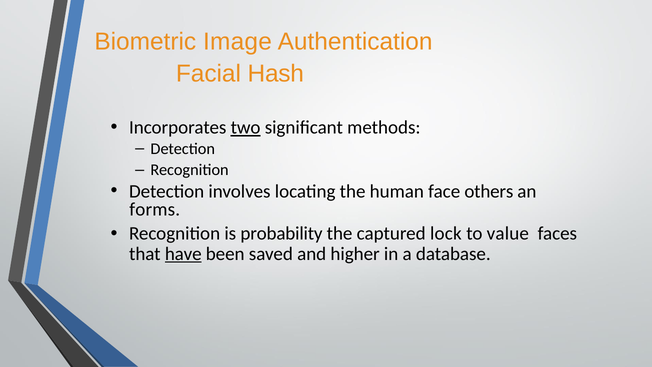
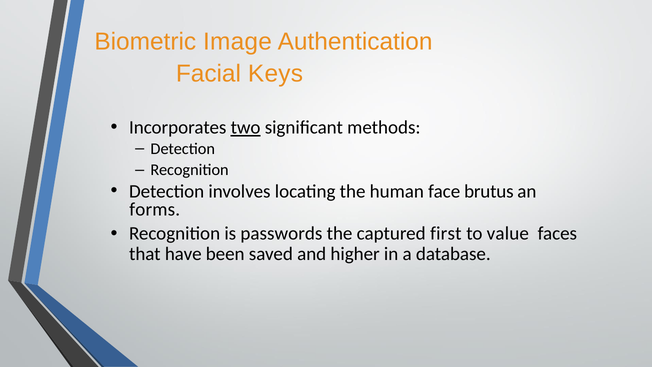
Hash: Hash -> Keys
others: others -> brutus
probability: probability -> passwords
lock: lock -> first
have underline: present -> none
